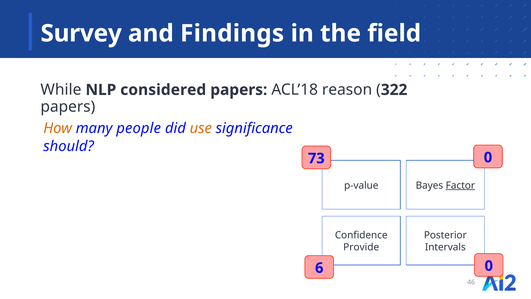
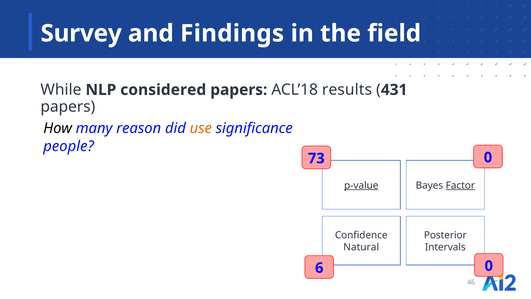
reason: reason -> results
322: 322 -> 431
How colour: orange -> black
people: people -> reason
should: should -> people
p-value underline: none -> present
Provide: Provide -> Natural
